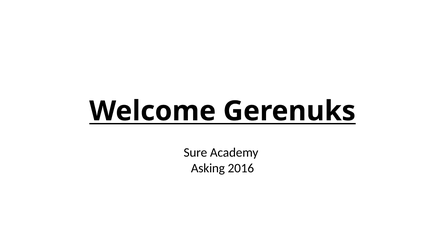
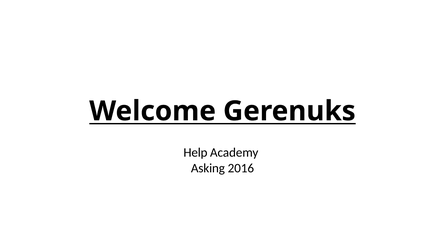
Sure: Sure -> Help
